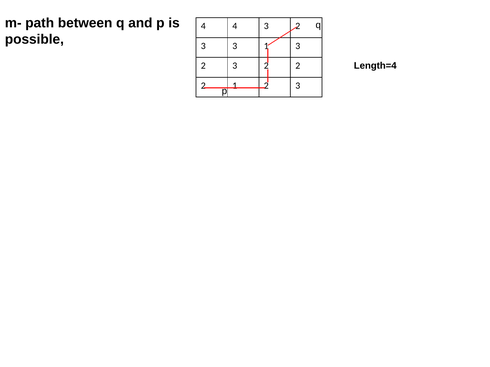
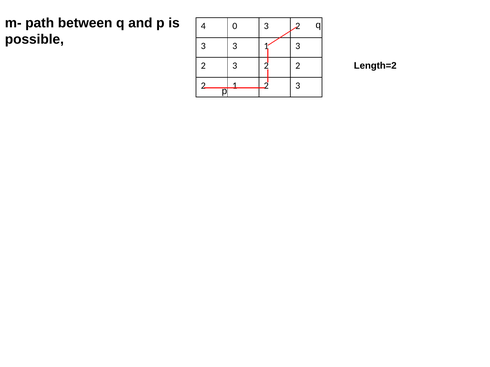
4 4: 4 -> 0
Length=4: Length=4 -> Length=2
